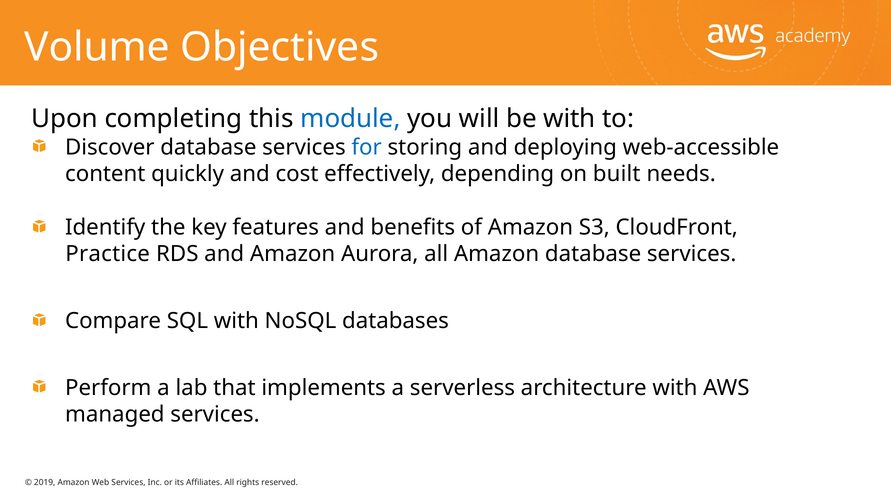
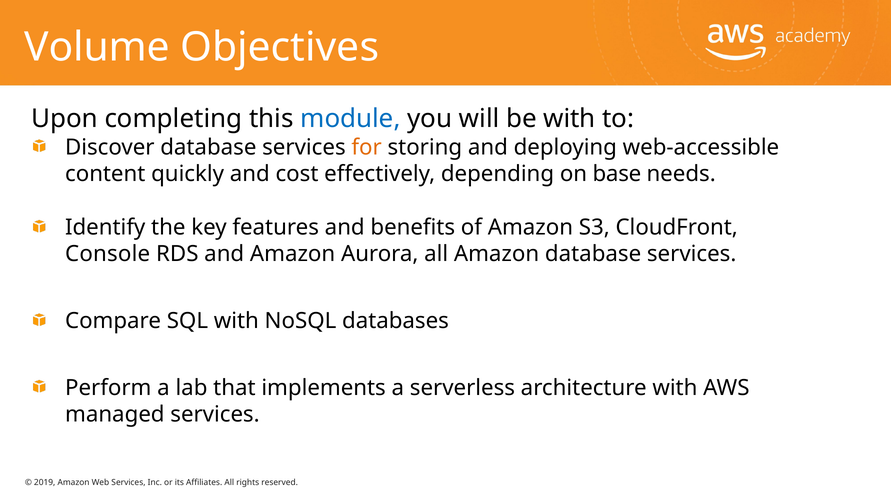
for colour: blue -> orange
built: built -> base
Practice: Practice -> Console
